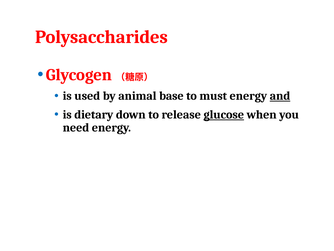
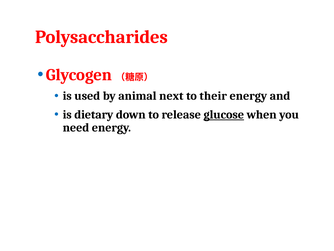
base: base -> next
must: must -> their
and underline: present -> none
